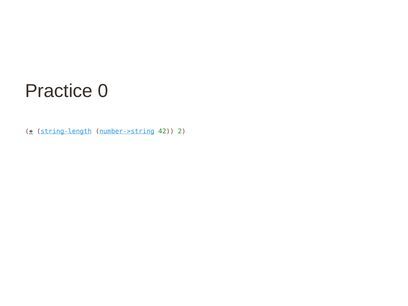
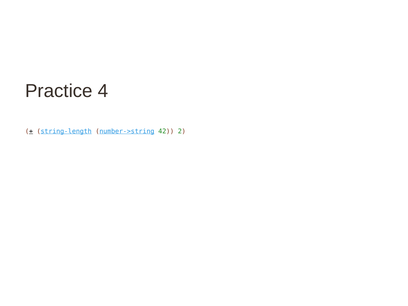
0: 0 -> 4
